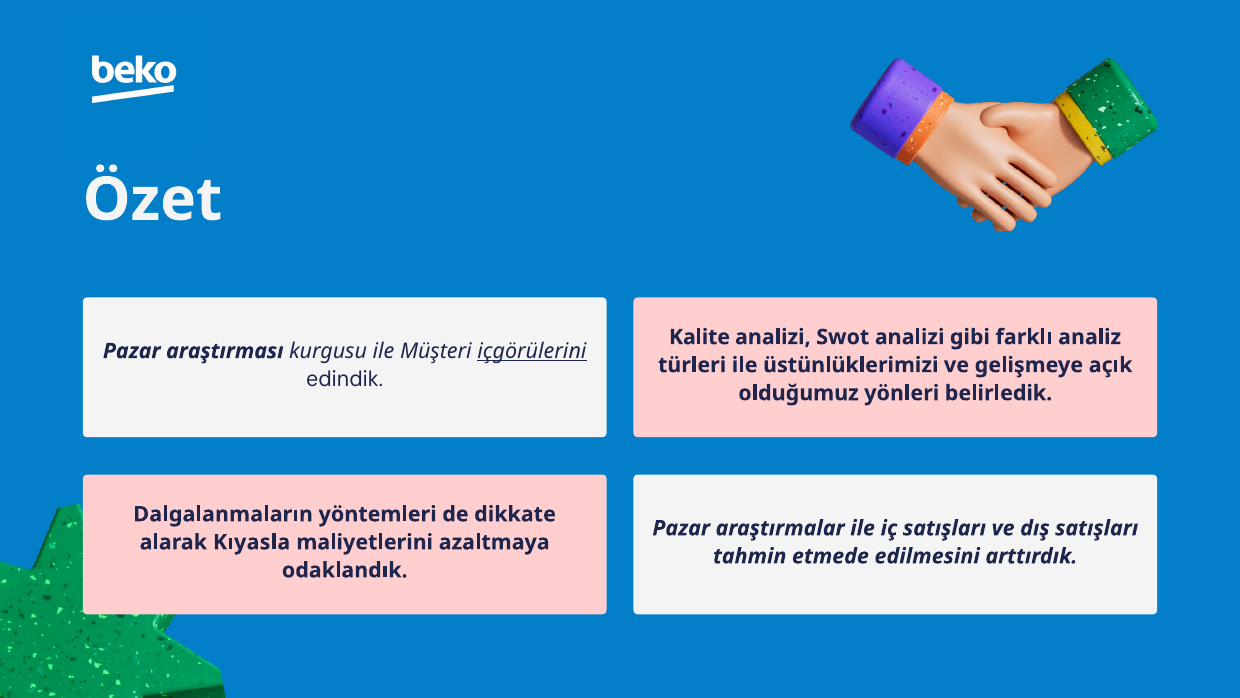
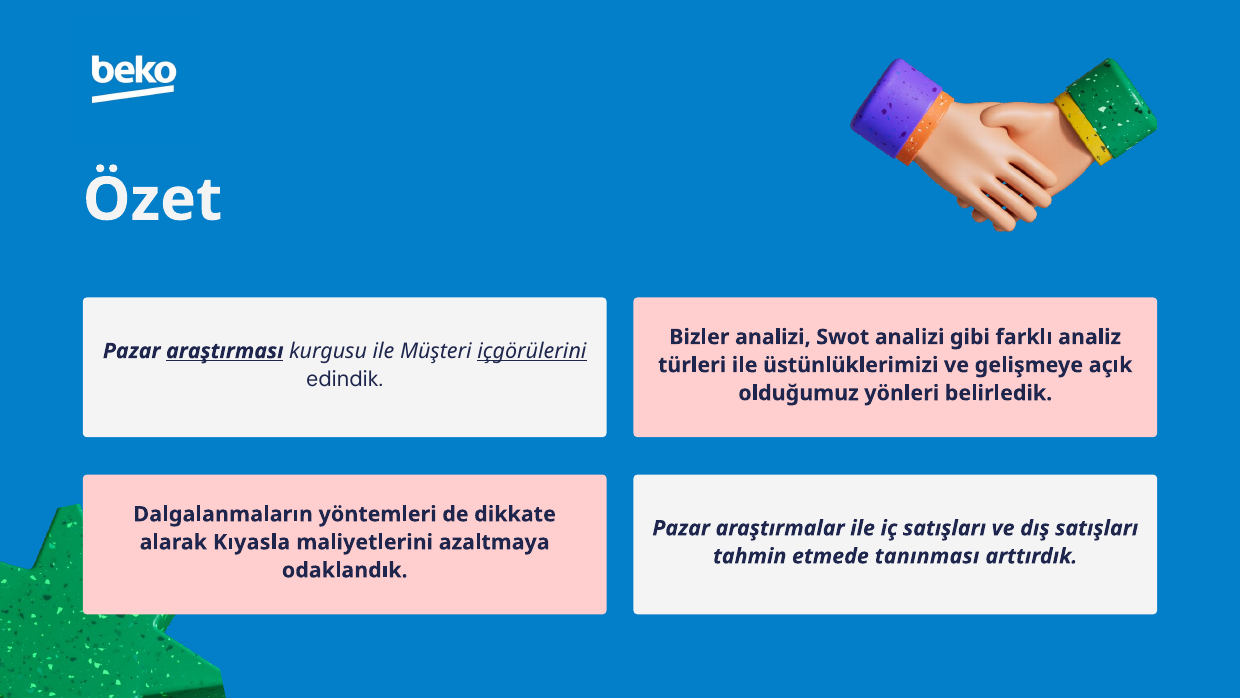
Kalite: Kalite -> Bizler
araştırması underline: none -> present
edilmesini: edilmesini -> tanınması
